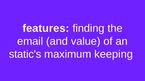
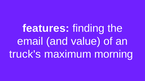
static's: static's -> truck's
keeping: keeping -> morning
